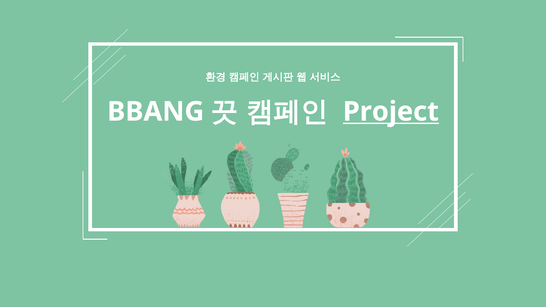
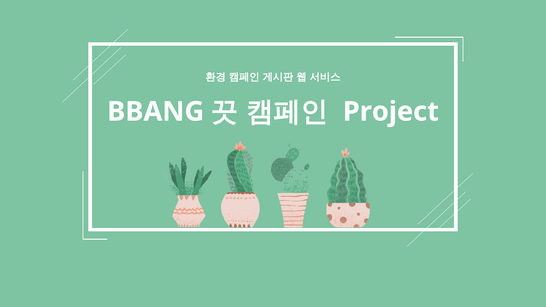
Project underline: present -> none
